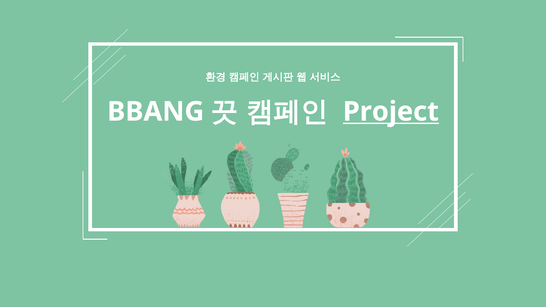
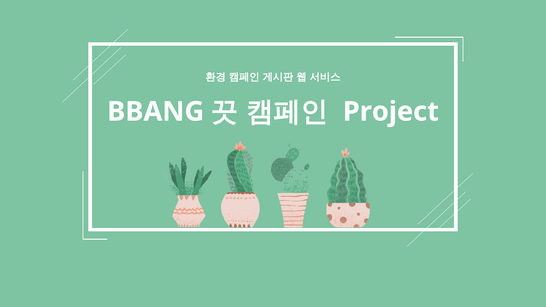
Project underline: present -> none
